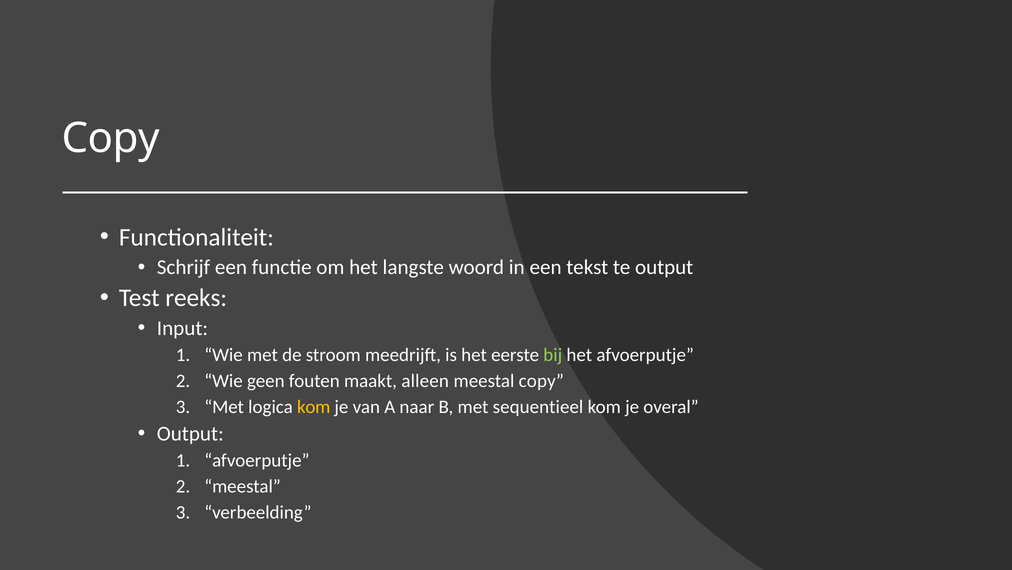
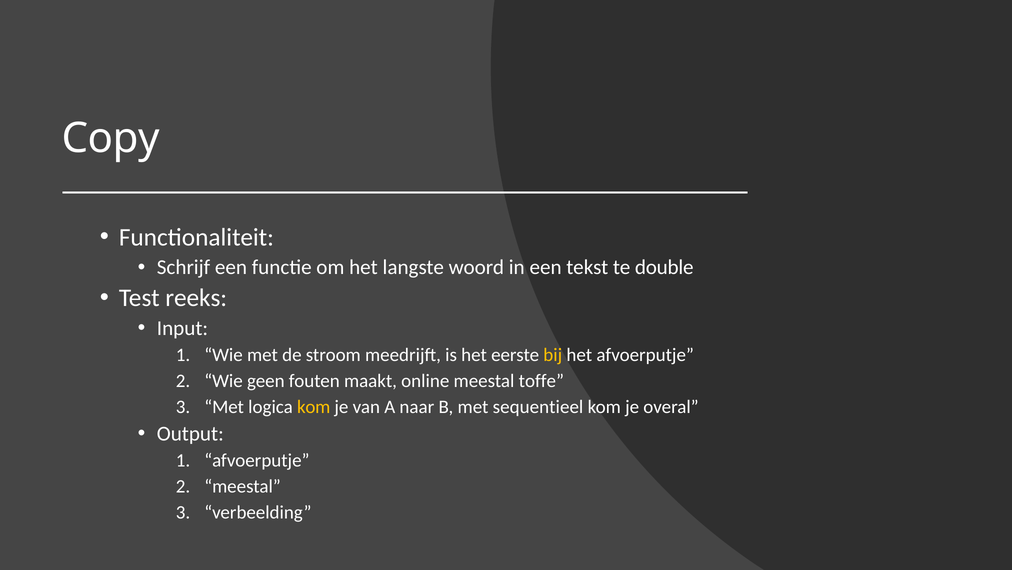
te output: output -> double
bij colour: light green -> yellow
alleen: alleen -> online
meestal copy: copy -> toffe
